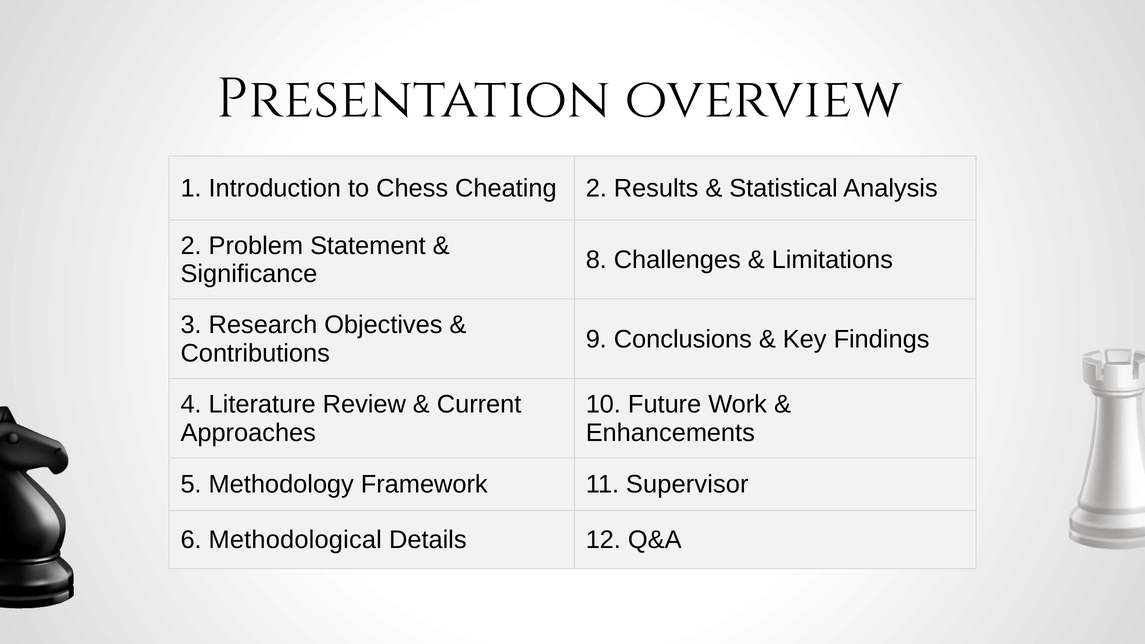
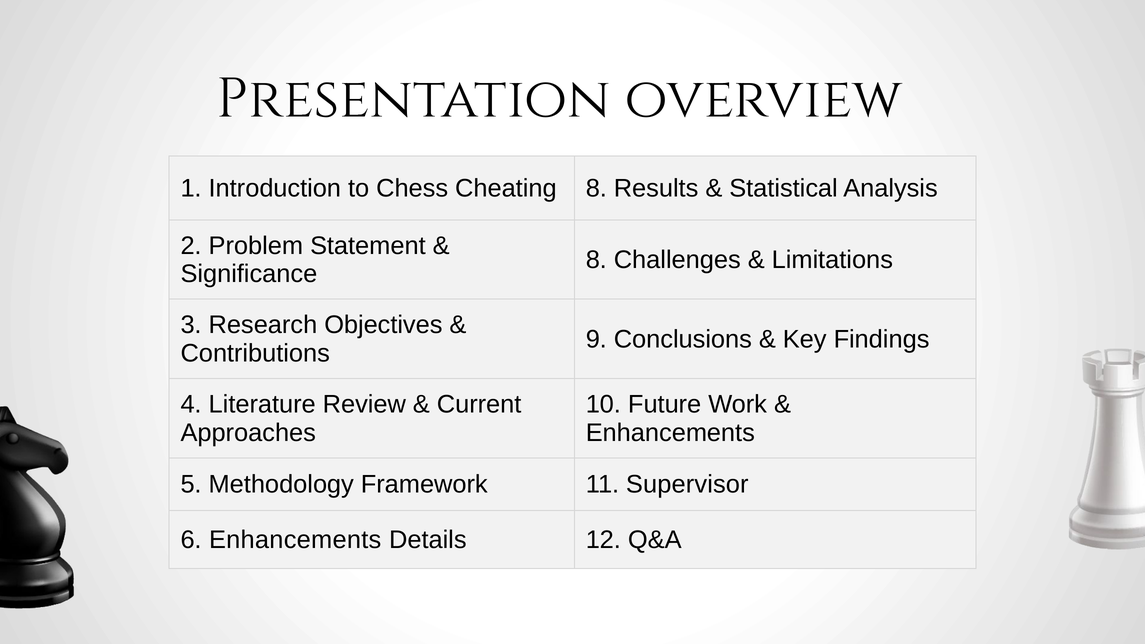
Cheating 2: 2 -> 8
6 Methodological: Methodological -> Enhancements
